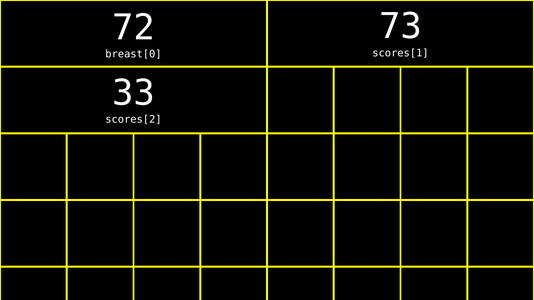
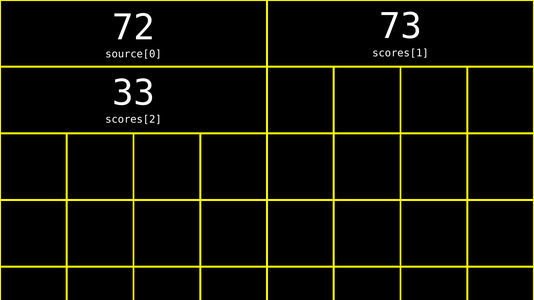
breast[0: breast[0 -> source[0
